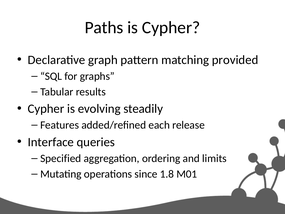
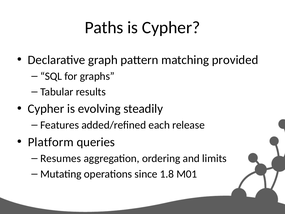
Interface: Interface -> Platform
Specified: Specified -> Resumes
